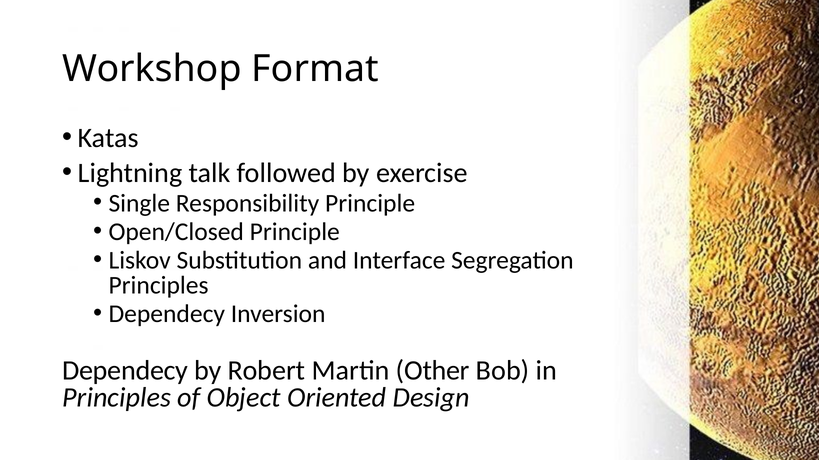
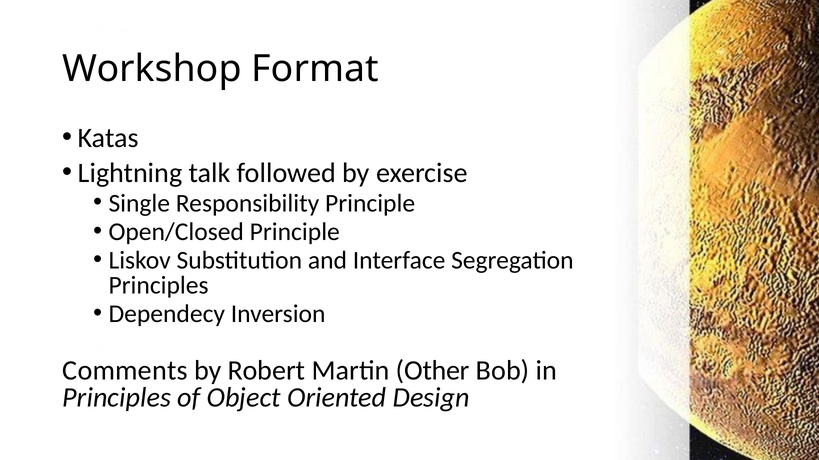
Dependecy at (125, 371): Dependecy -> Comments
